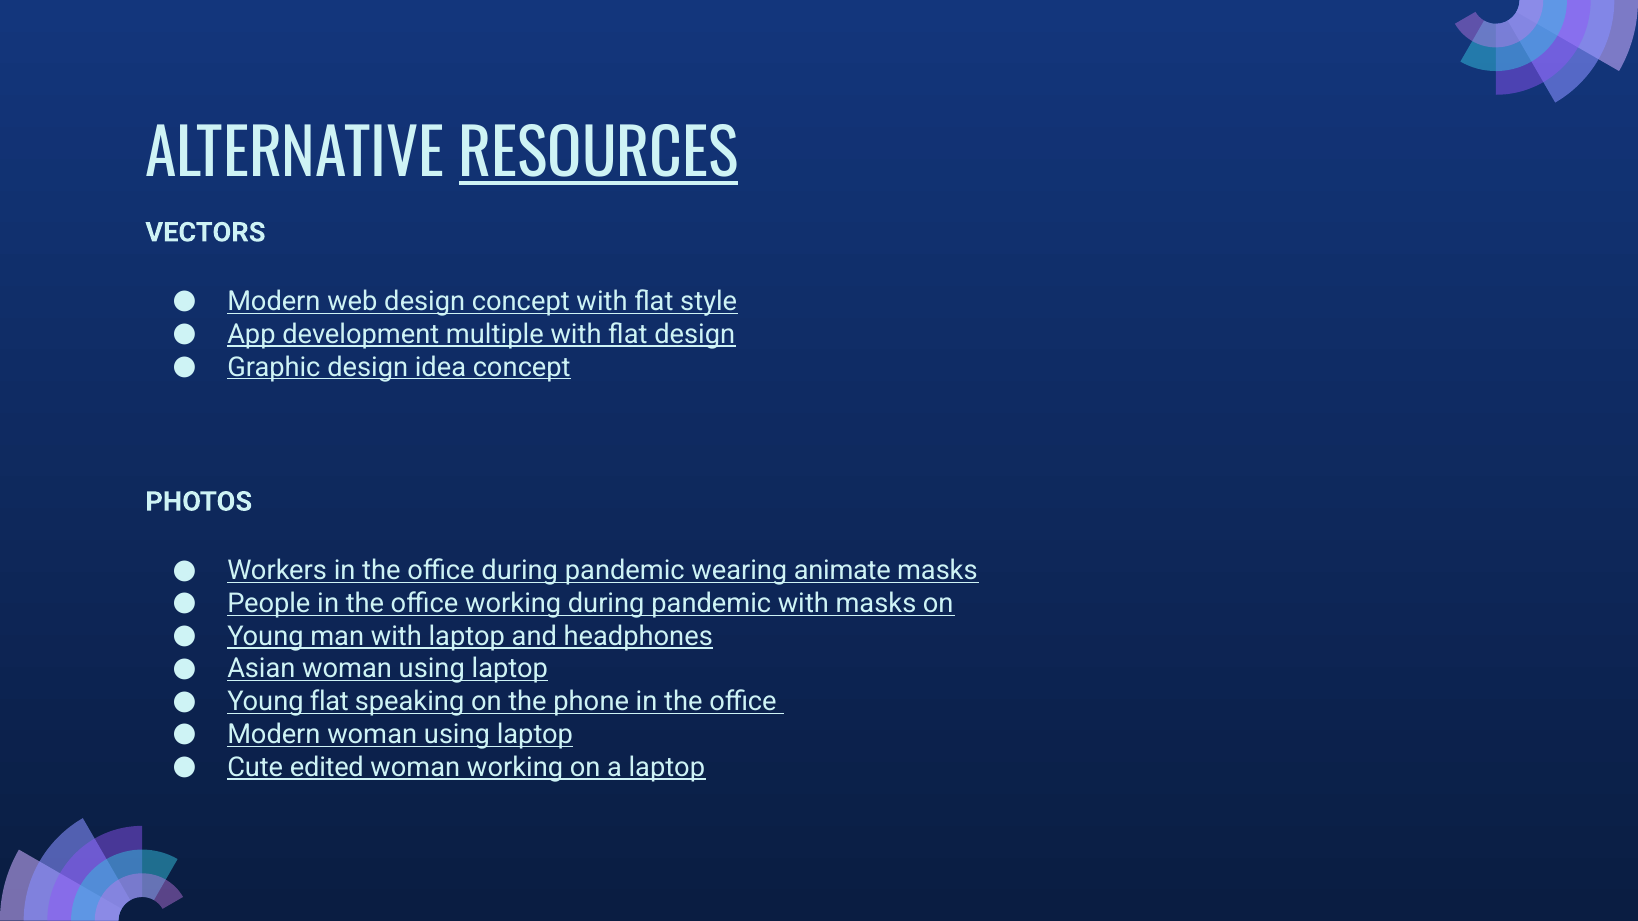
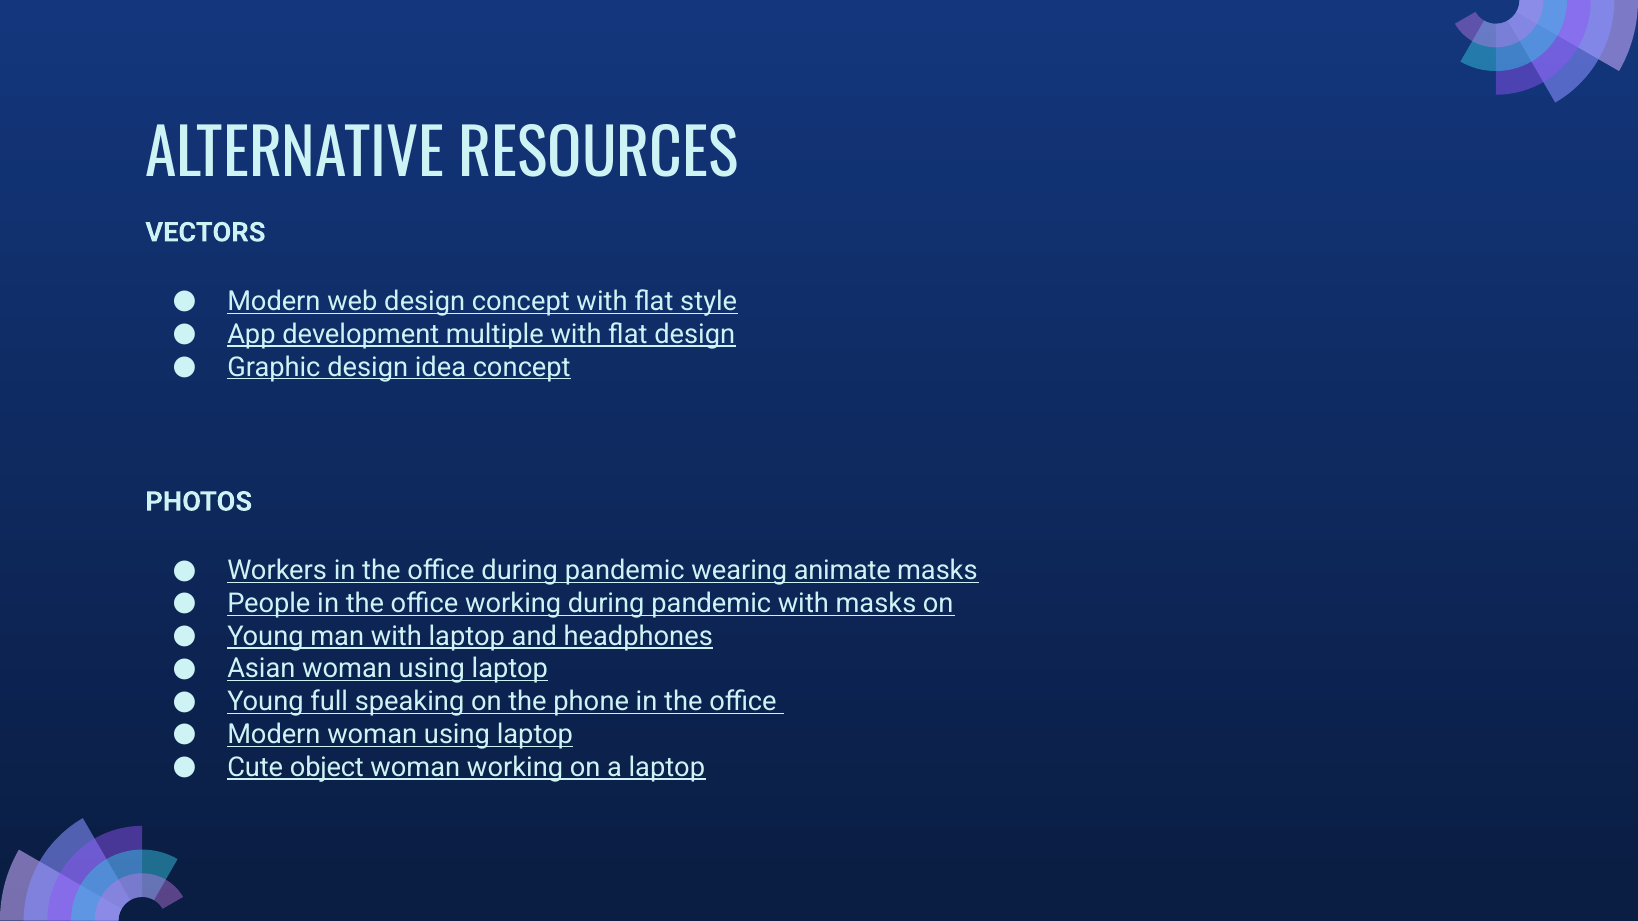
RESOURCES underline: present -> none
Young flat: flat -> full
edited: edited -> object
